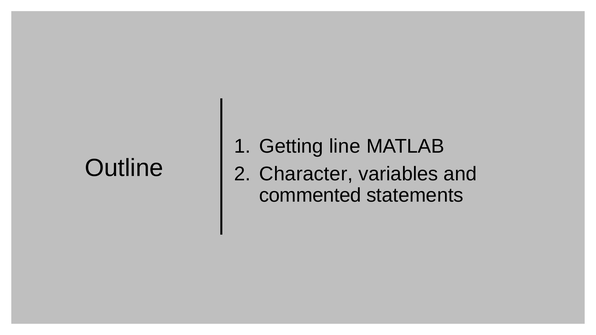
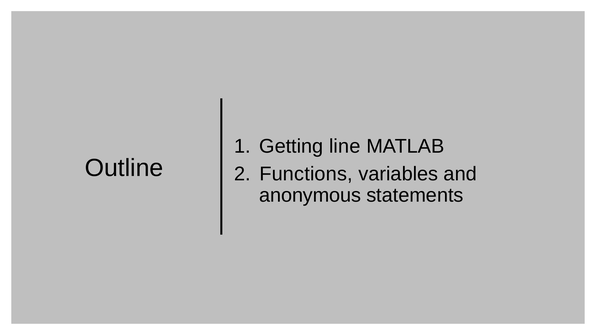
Character: Character -> Functions
commented: commented -> anonymous
